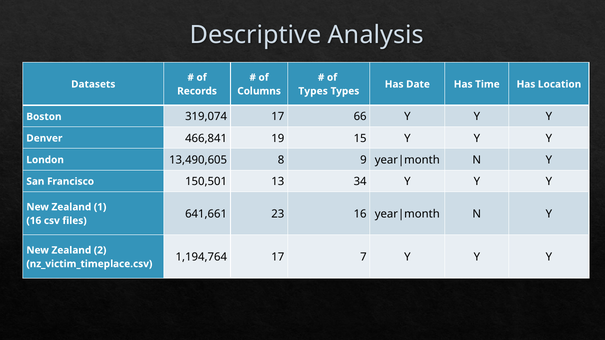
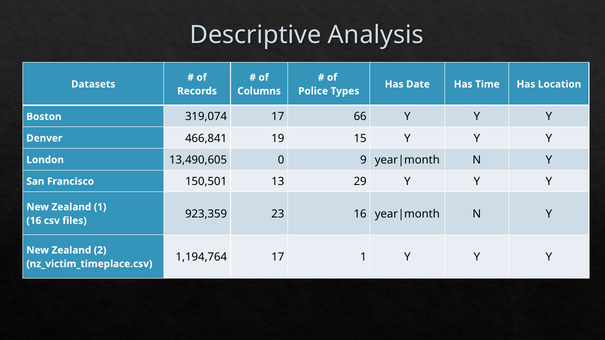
Types at (313, 91): Types -> Police
8: 8 -> 0
34: 34 -> 29
641,661: 641,661 -> 923,359
17 7: 7 -> 1
